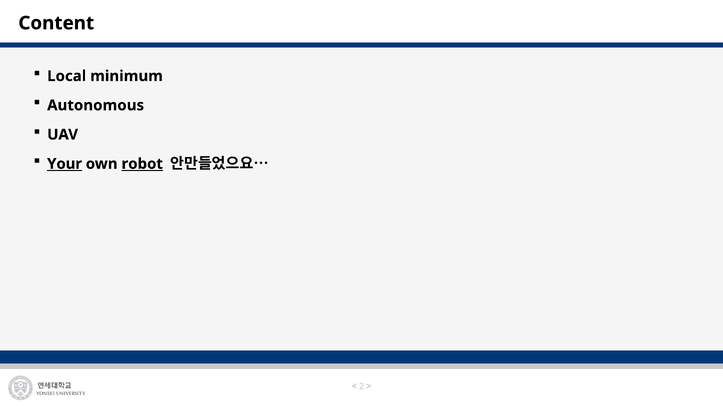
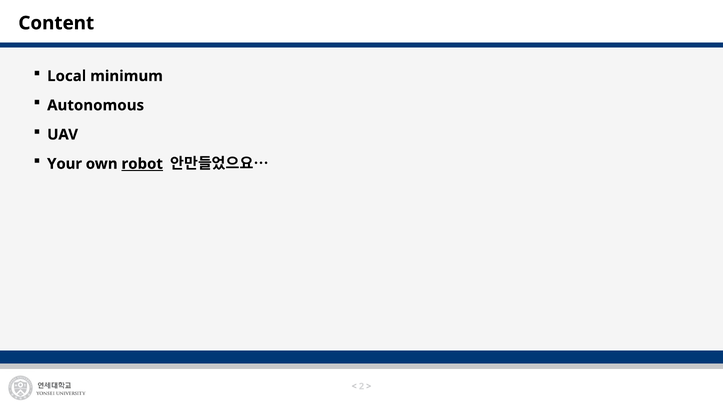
Your underline: present -> none
